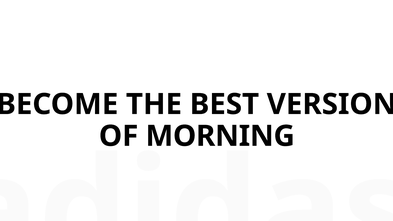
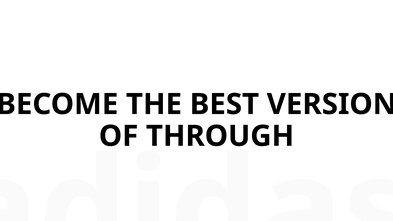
MORNING: MORNING -> THROUGH
